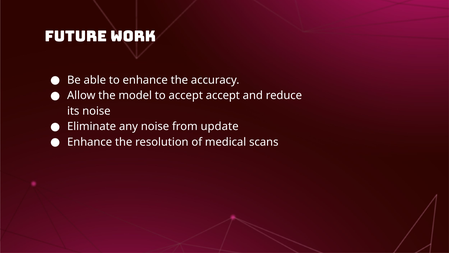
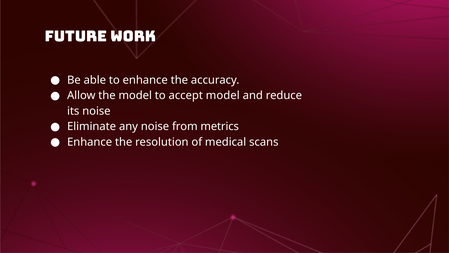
accept accept: accept -> model
update: update -> metrics
